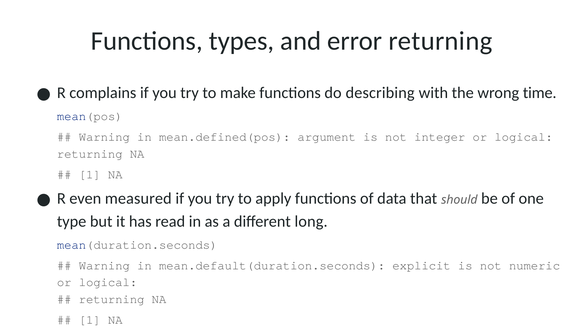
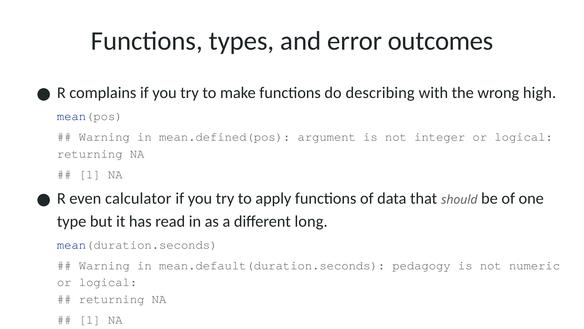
error returning: returning -> outcomes
time: time -> high
measured: measured -> calculator
explicit: explicit -> pedagogy
